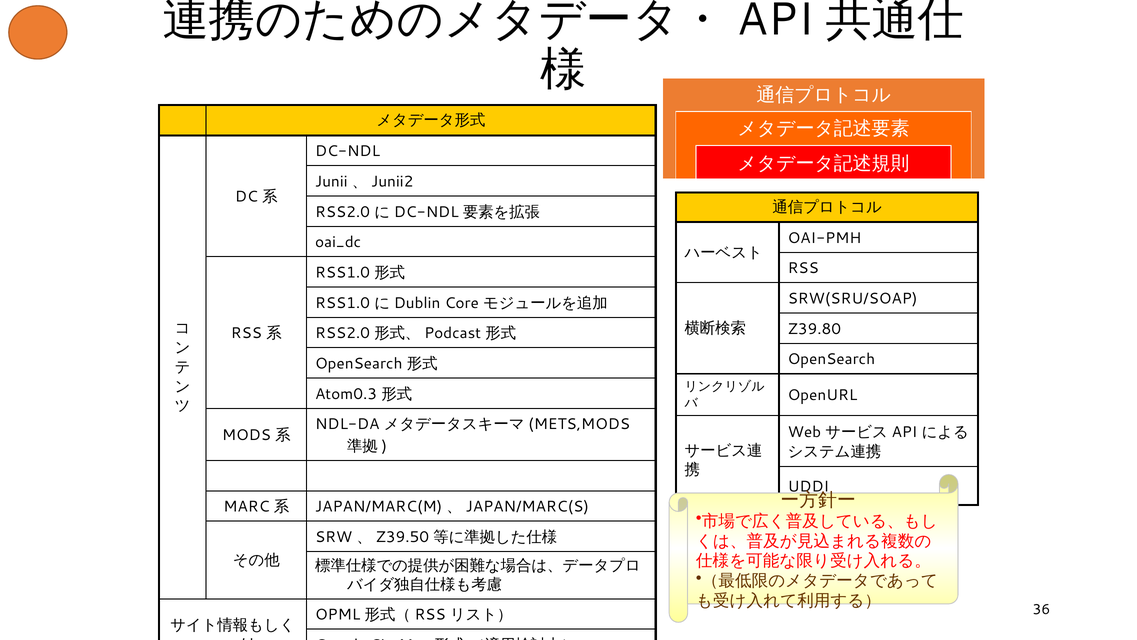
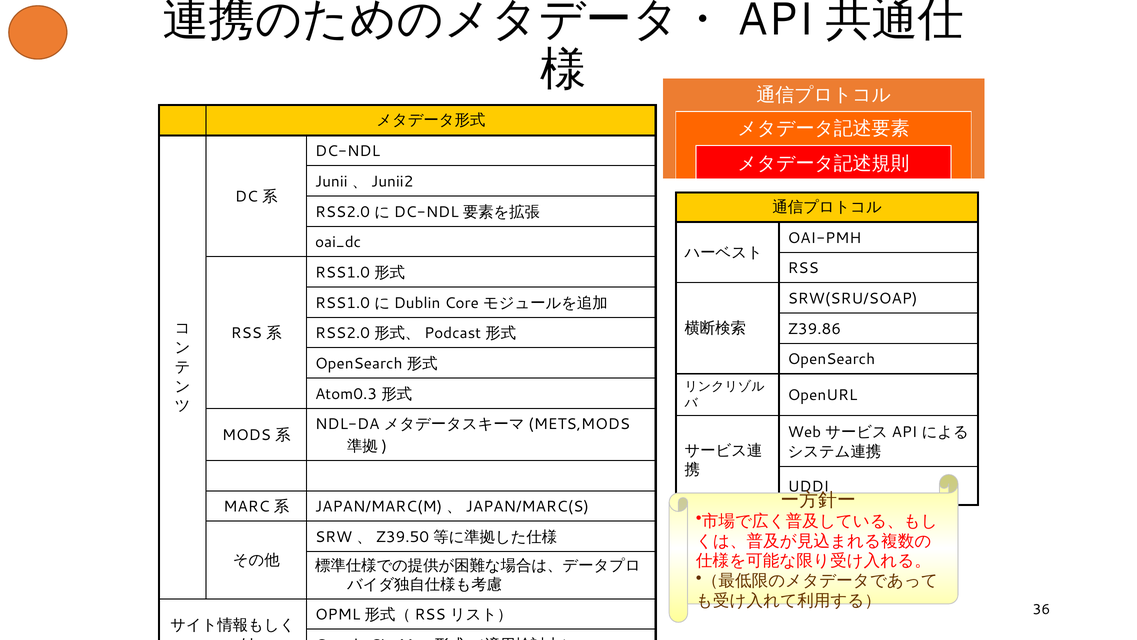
Z39.80: Z39.80 -> Z39.86
